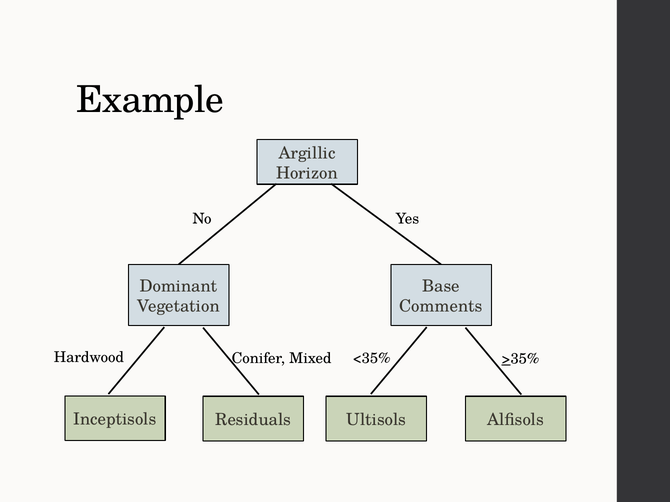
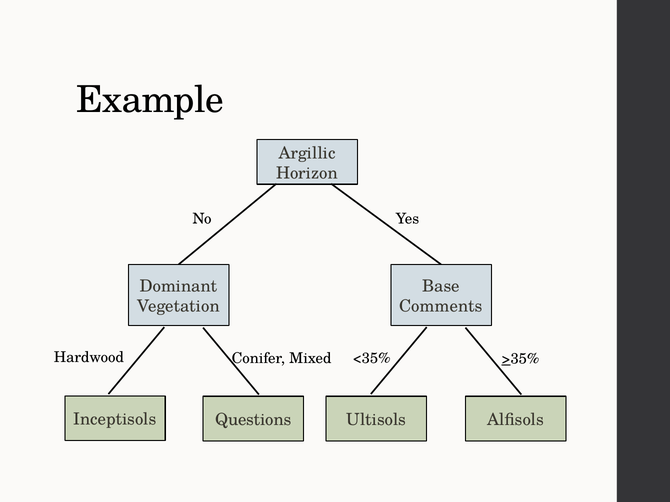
Residuals: Residuals -> Questions
